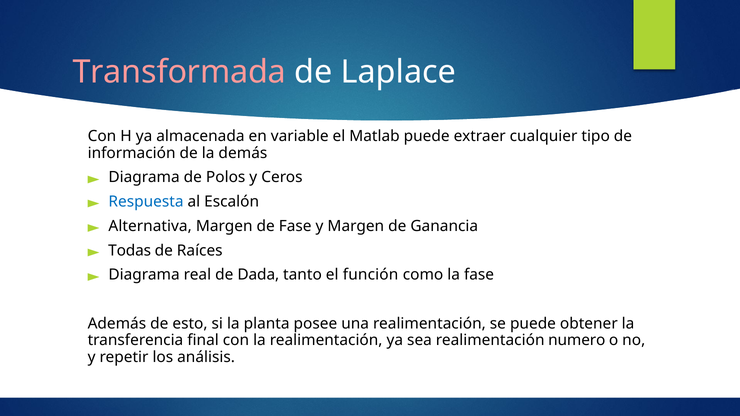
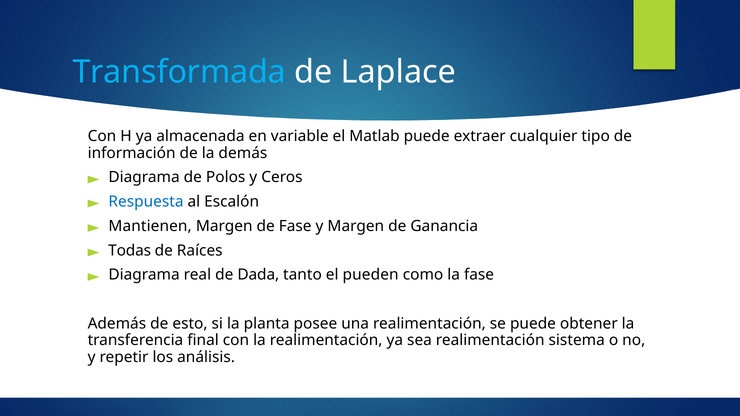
Transformada colour: pink -> light blue
Alternativa: Alternativa -> Mantienen
función: función -> pueden
numero: numero -> sistema
